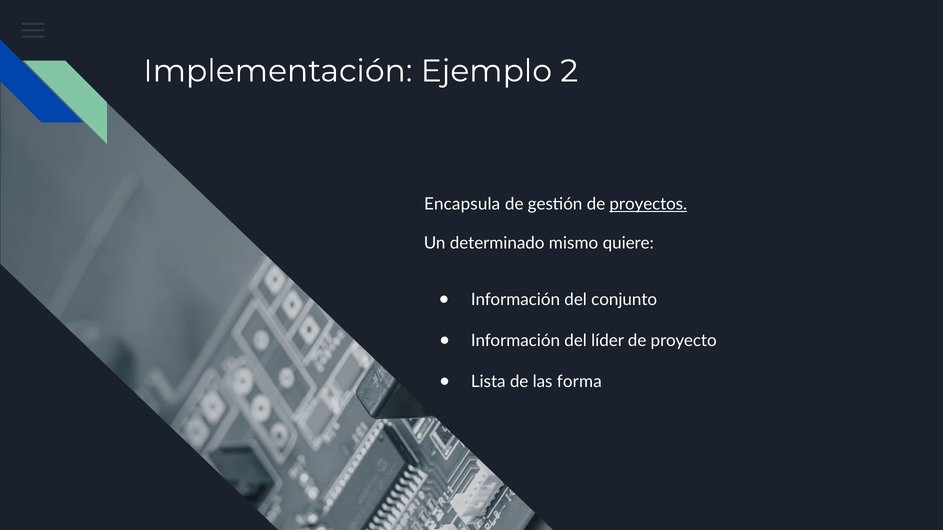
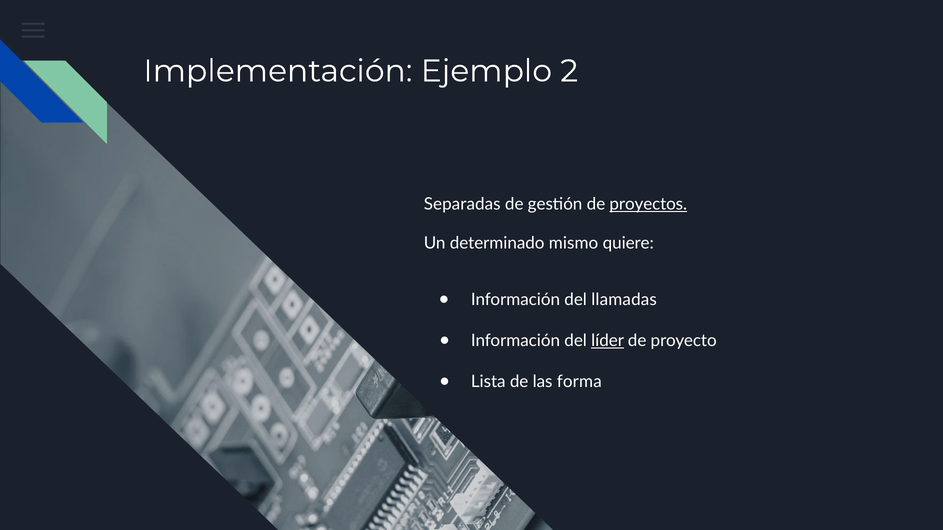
Encapsula: Encapsula -> Separadas
conjunto: conjunto -> llamadas
líder underline: none -> present
